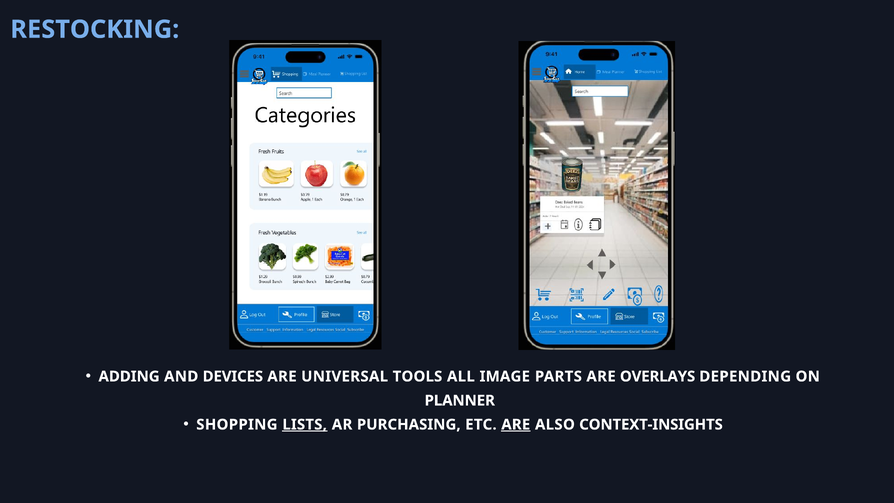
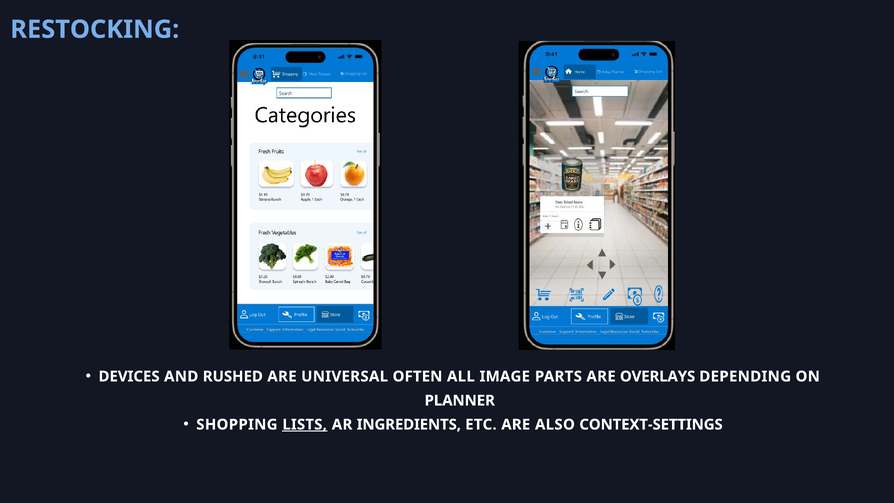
ADDING: ADDING -> DEVICES
DEVICES: DEVICES -> RUSHED
TOOLS: TOOLS -> OFTEN
PURCHASING: PURCHASING -> INGREDIENTS
ARE at (516, 424) underline: present -> none
CONTEXT-INSIGHTS: CONTEXT-INSIGHTS -> CONTEXT-SETTINGS
